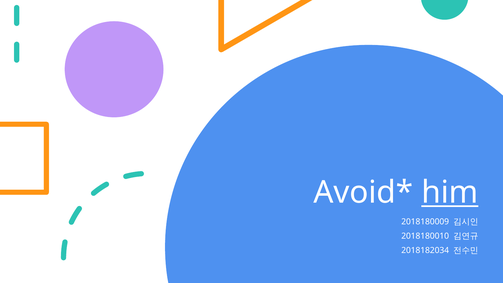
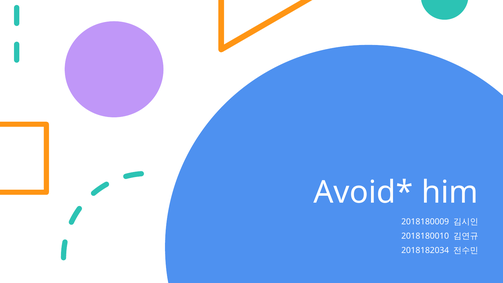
him underline: present -> none
